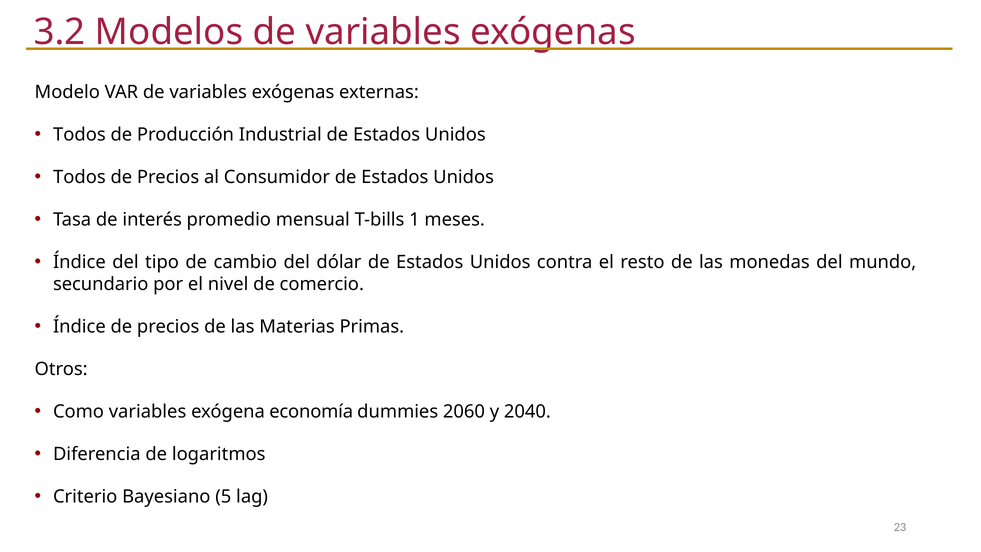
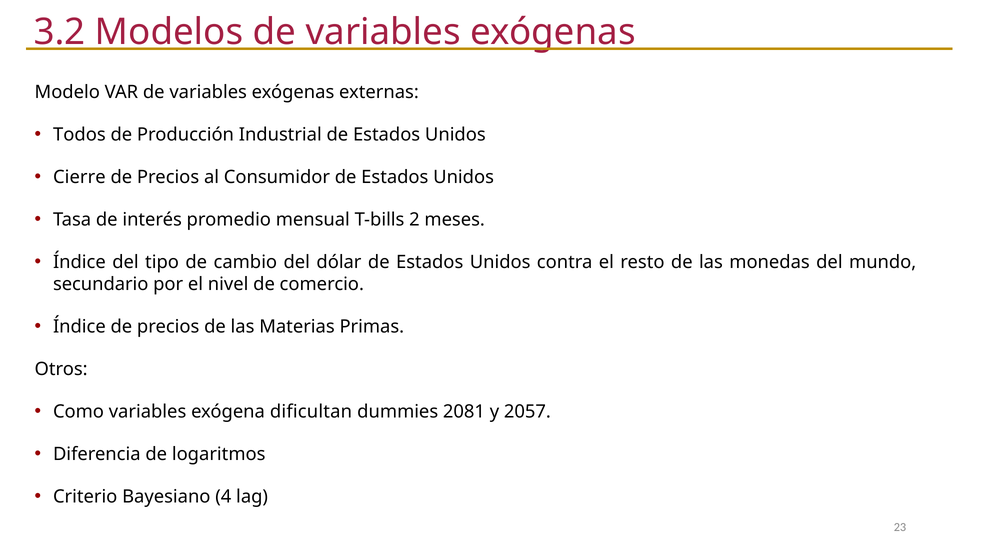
Todos at (79, 177): Todos -> Cierre
1: 1 -> 2
economía: economía -> dificultan
2060: 2060 -> 2081
2040: 2040 -> 2057
5: 5 -> 4
